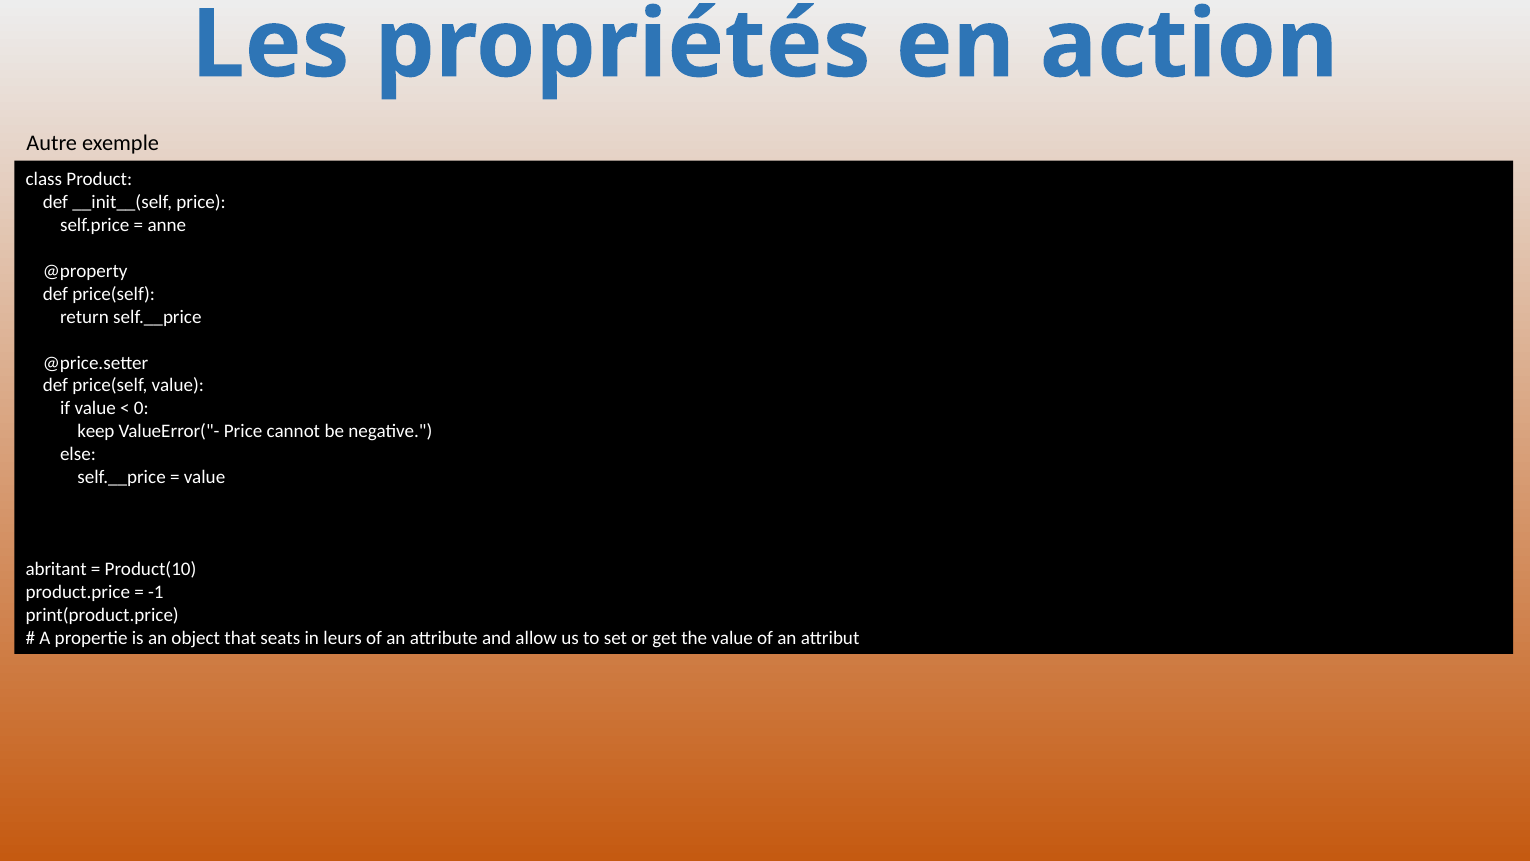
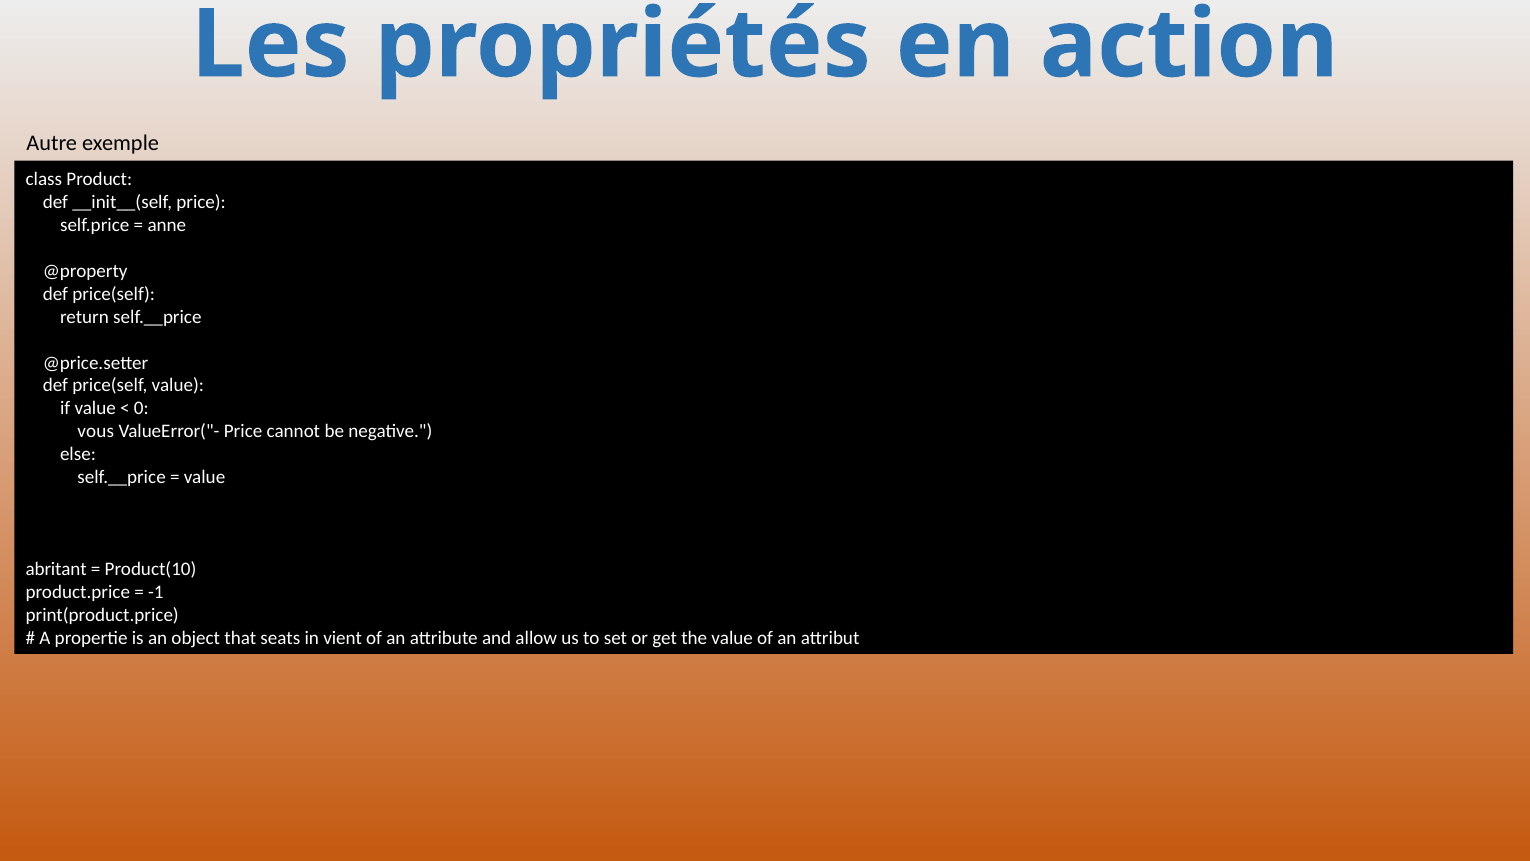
keep: keep -> vous
leurs: leurs -> vient
